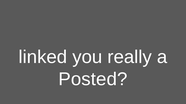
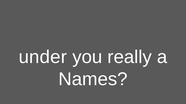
linked: linked -> under
Posted: Posted -> Names
